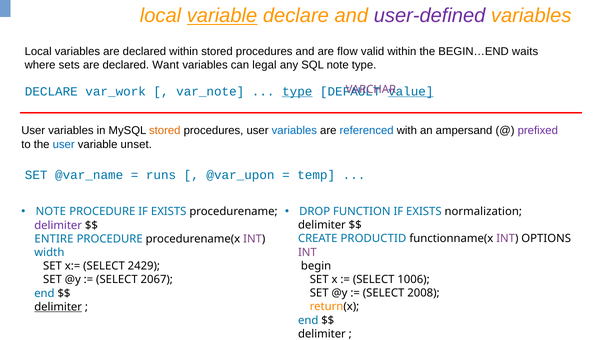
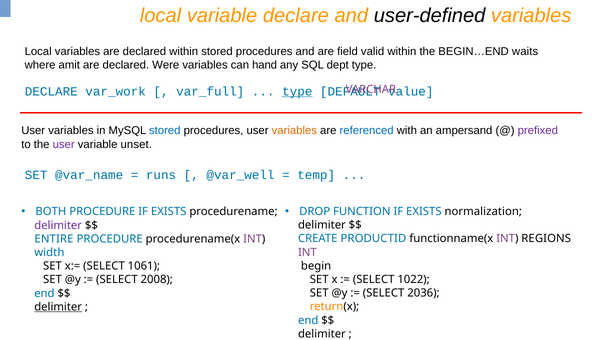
variable at (222, 16) underline: present -> none
user-defined colour: purple -> black
flow: flow -> field
sets: sets -> amit
Want: Want -> Were
legal: legal -> hand
SQL note: note -> dept
var_note: var_note -> var_full
value underline: present -> none
stored at (165, 131) colour: orange -> blue
variables at (294, 131) colour: blue -> orange
user at (64, 144) colour: blue -> purple
@var_upon: @var_upon -> @var_well
NOTE at (51, 212): NOTE -> BOTH
OPTIONS: OPTIONS -> REGIONS
2429: 2429 -> 1061
1006: 1006 -> 1022
2067: 2067 -> 2008
2008: 2008 -> 2036
